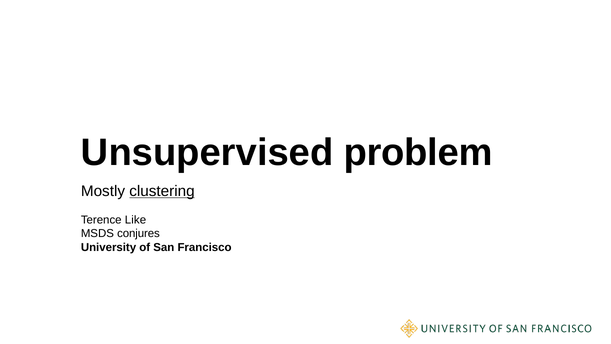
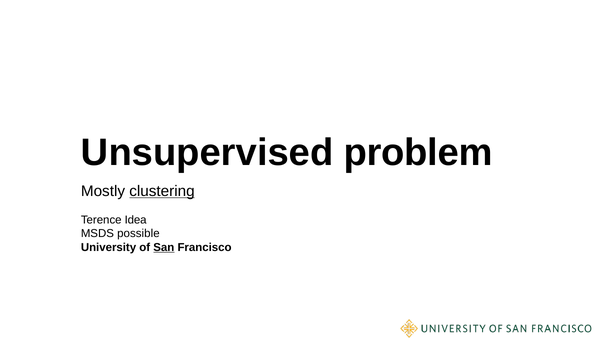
Like: Like -> Idea
conjures: conjures -> possible
San underline: none -> present
